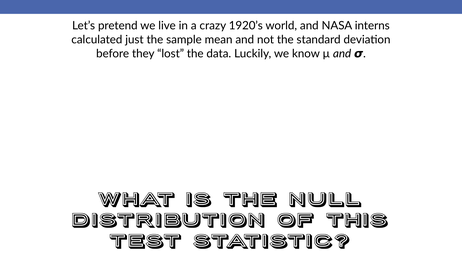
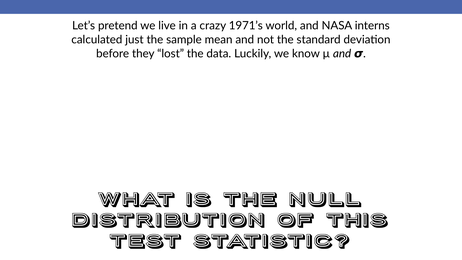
1920’s: 1920’s -> 1971’s
